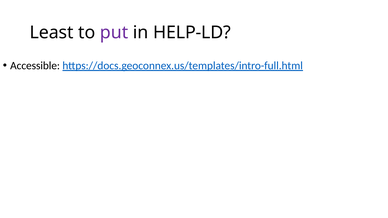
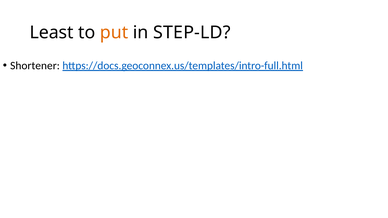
put colour: purple -> orange
HELP-LD: HELP-LD -> STEP-LD
Accessible: Accessible -> Shortener
